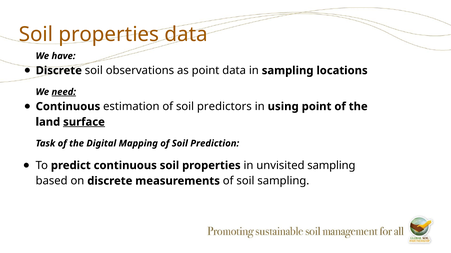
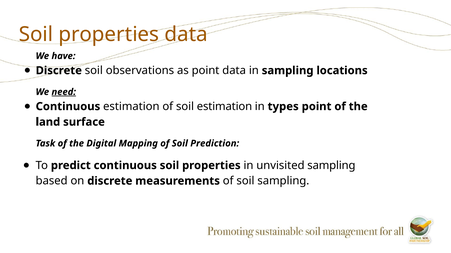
soil predictors: predictors -> estimation
using: using -> types
surface underline: present -> none
